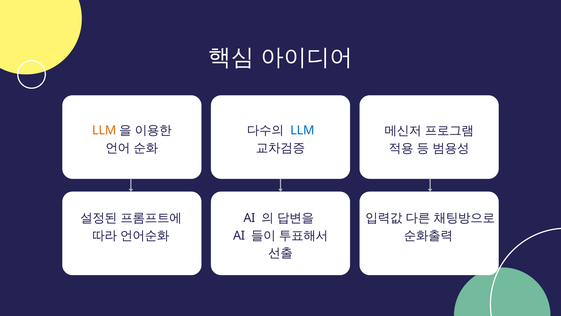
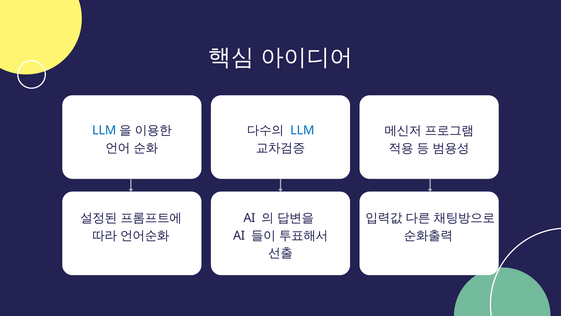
LLM at (104, 130) colour: orange -> blue
